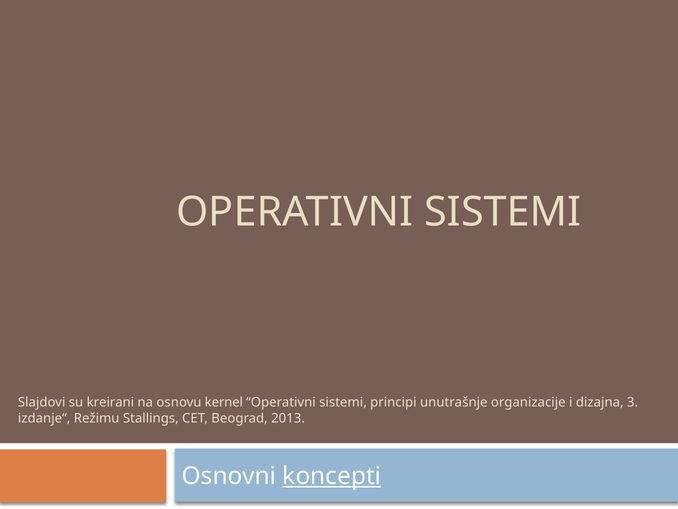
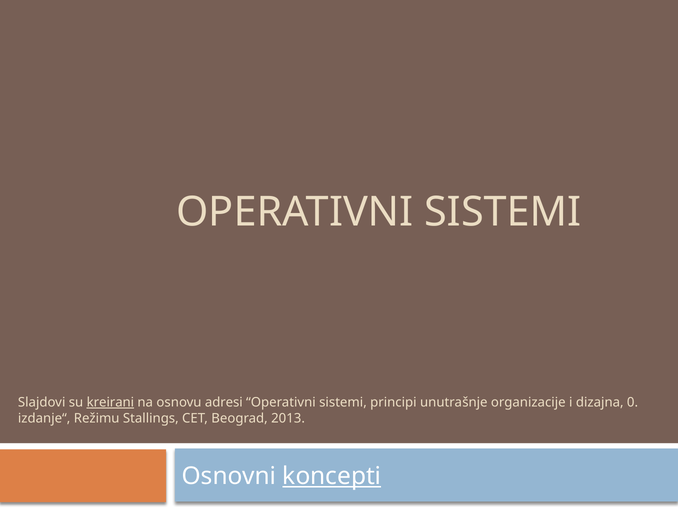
kreirani underline: none -> present
kernel: kernel -> adresi
3: 3 -> 0
